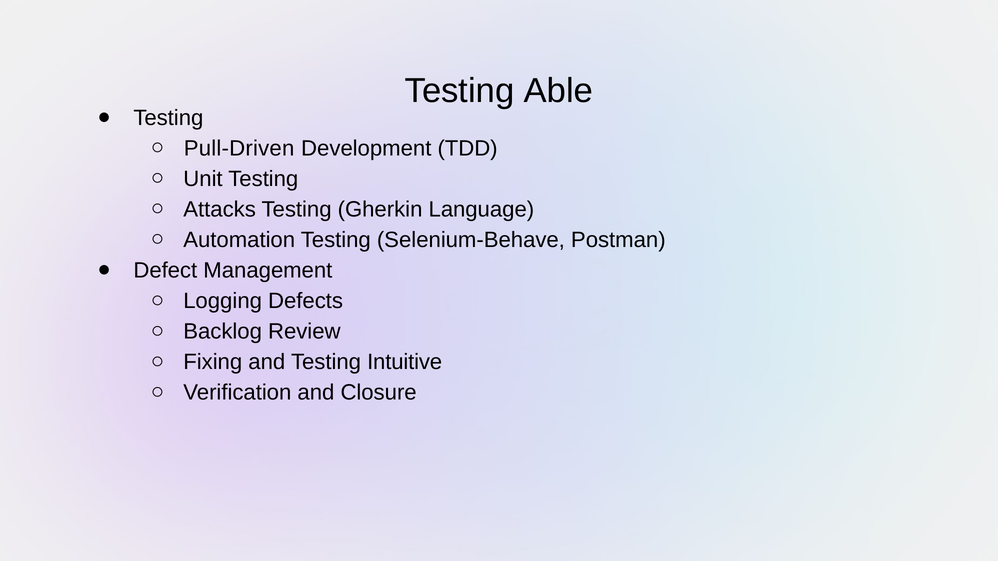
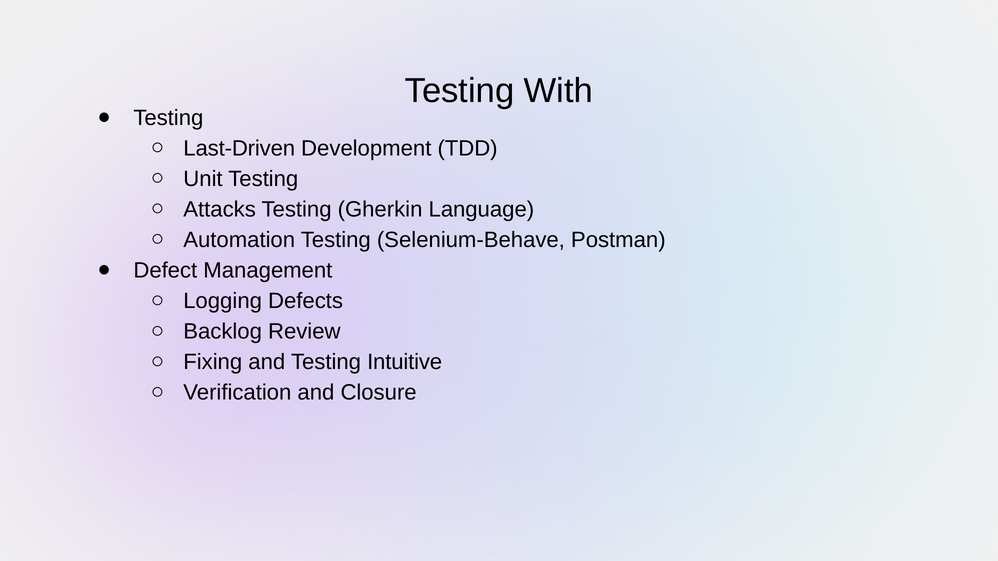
Able: Able -> With
Pull-Driven: Pull-Driven -> Last-Driven
